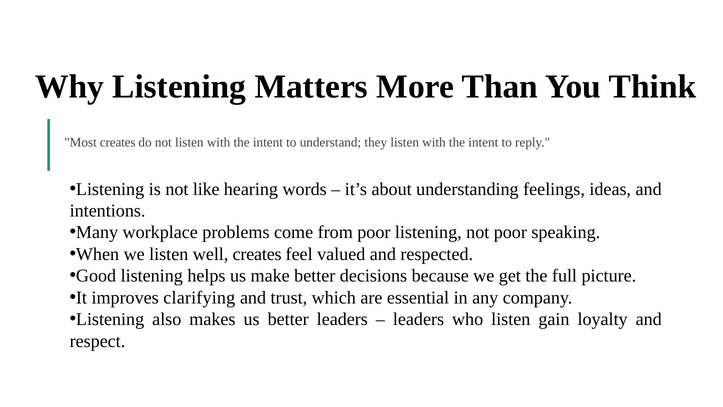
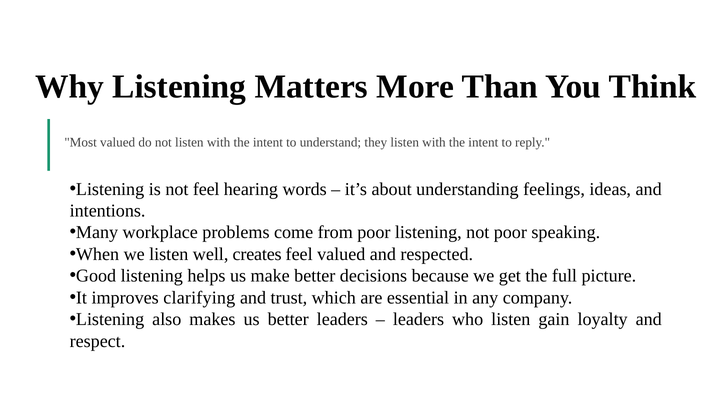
Most creates: creates -> valued
not like: like -> feel
